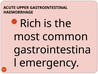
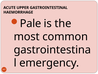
Rich: Rich -> Pale
